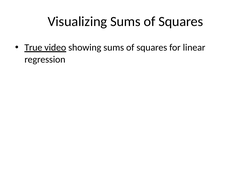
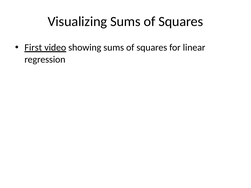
True: True -> First
